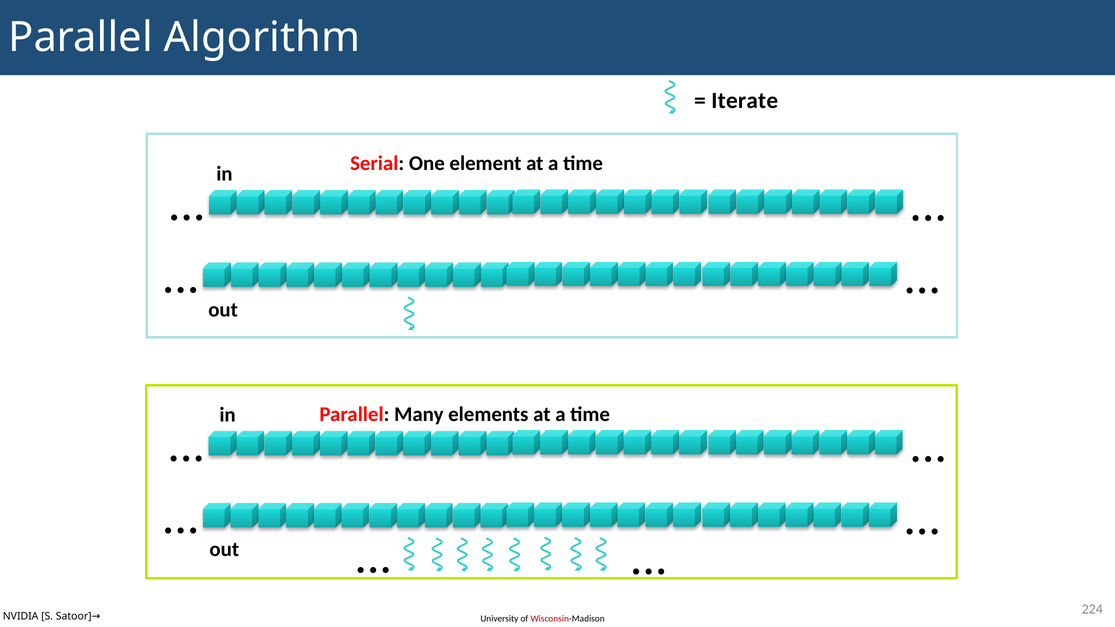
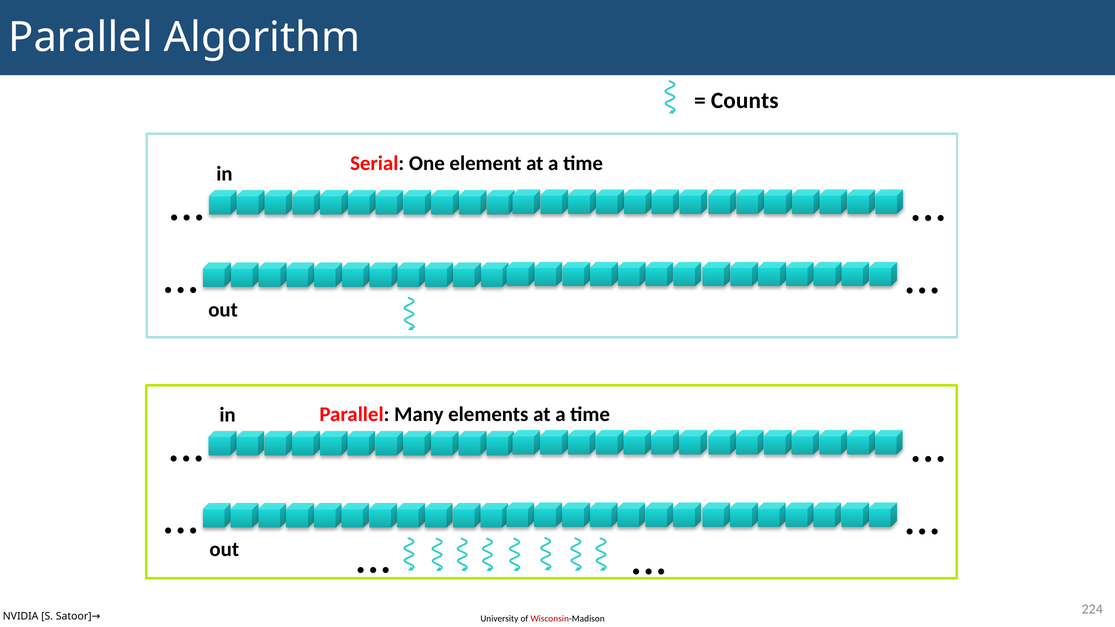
Iterate: Iterate -> Counts
